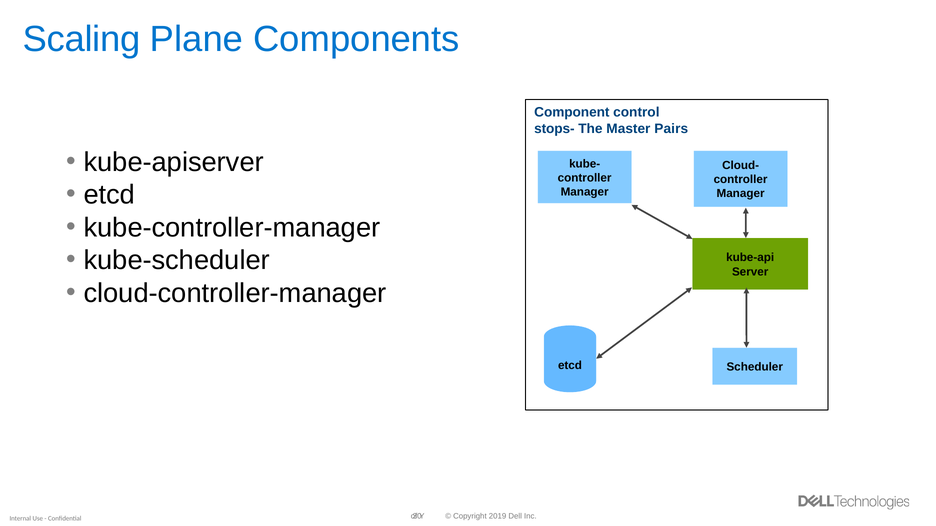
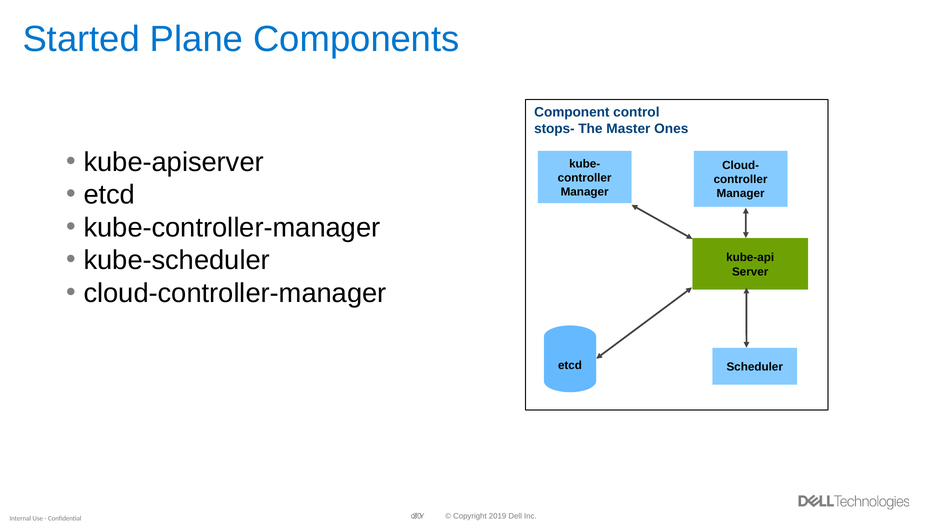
Scaling: Scaling -> Started
Pairs: Pairs -> Ones
